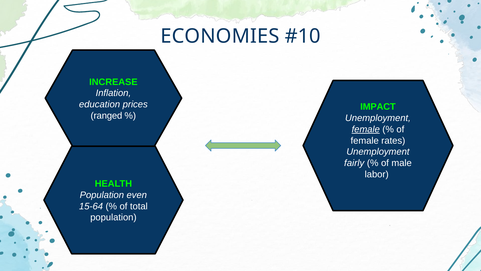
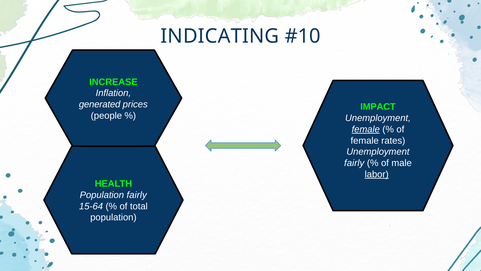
ECONOMIES: ECONOMIES -> INDICATING
education: education -> generated
ranged: ranged -> people
labor underline: none -> present
Population even: even -> fairly
